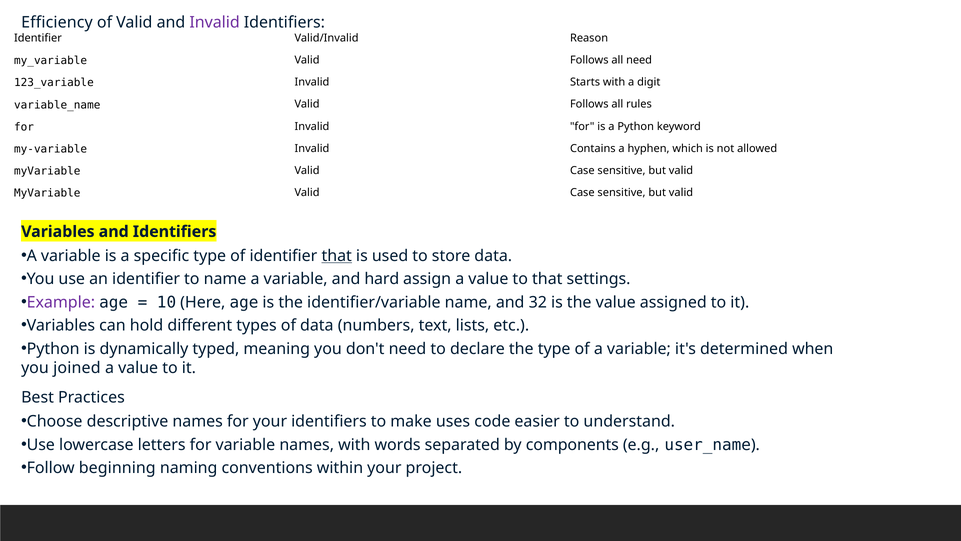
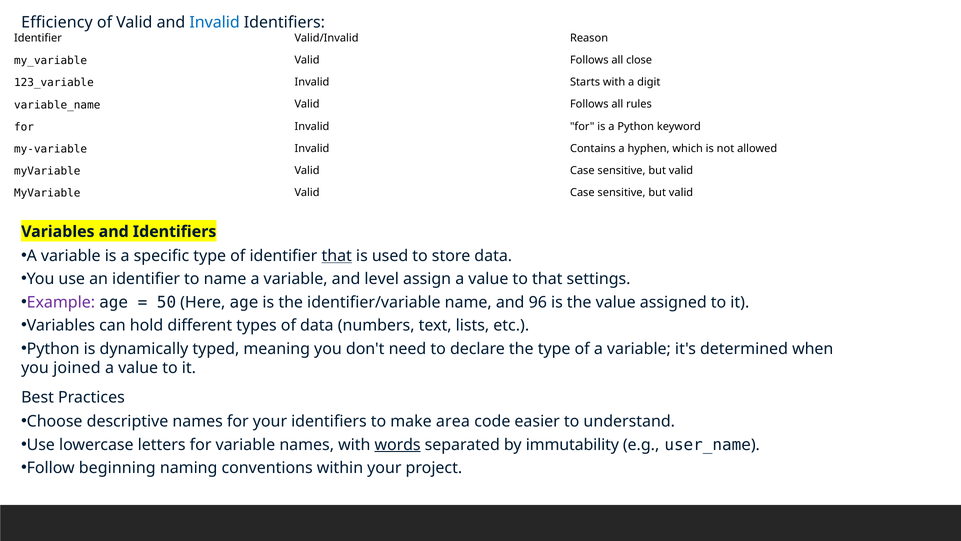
Invalid at (215, 23) colour: purple -> blue
all need: need -> close
hard: hard -> level
10: 10 -> 50
32: 32 -> 96
uses: uses -> area
words underline: none -> present
components: components -> immutability
